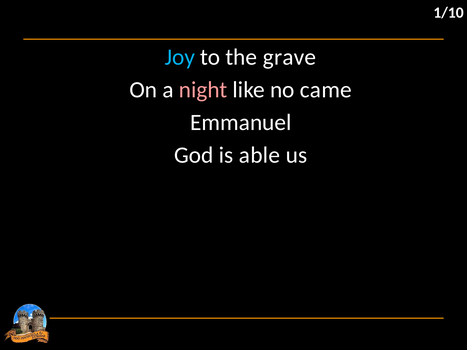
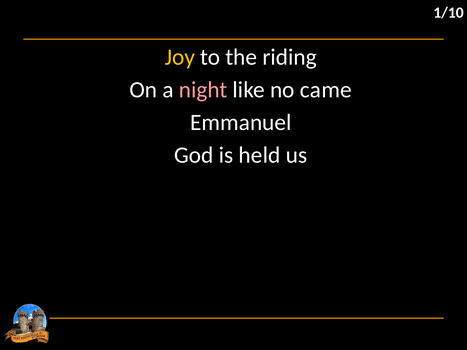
Joy colour: light blue -> yellow
grave: grave -> riding
able: able -> held
